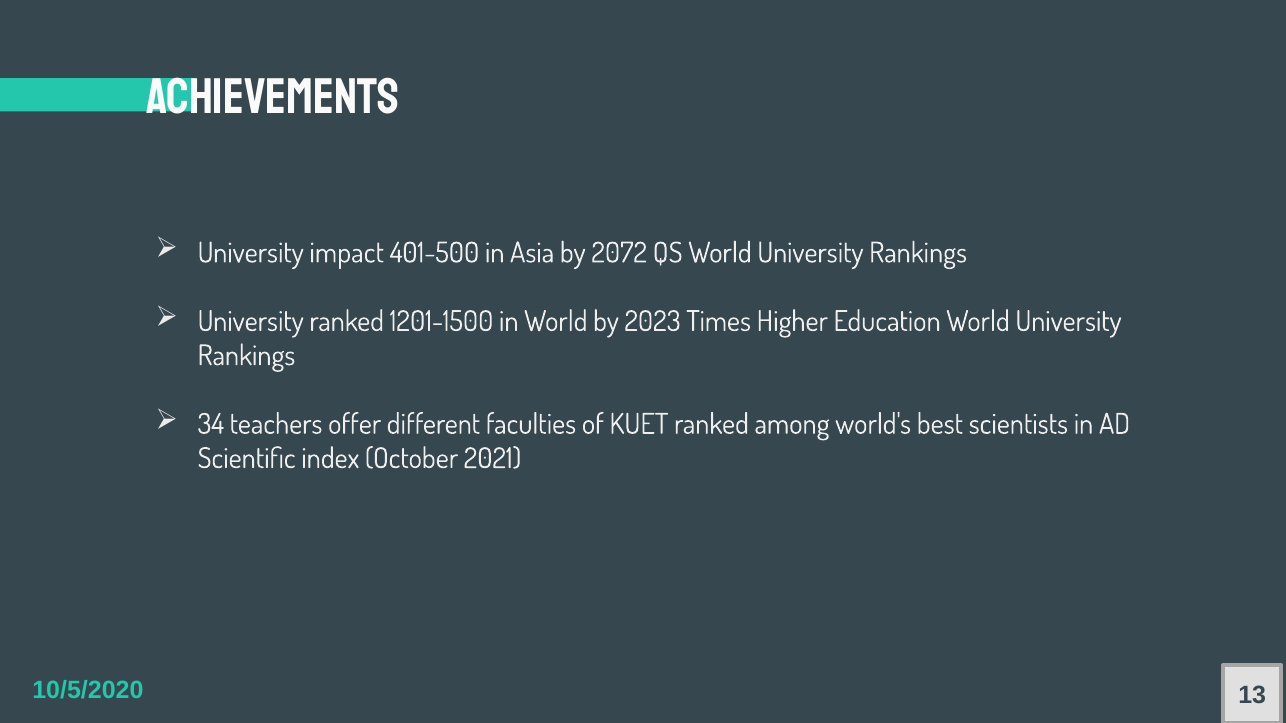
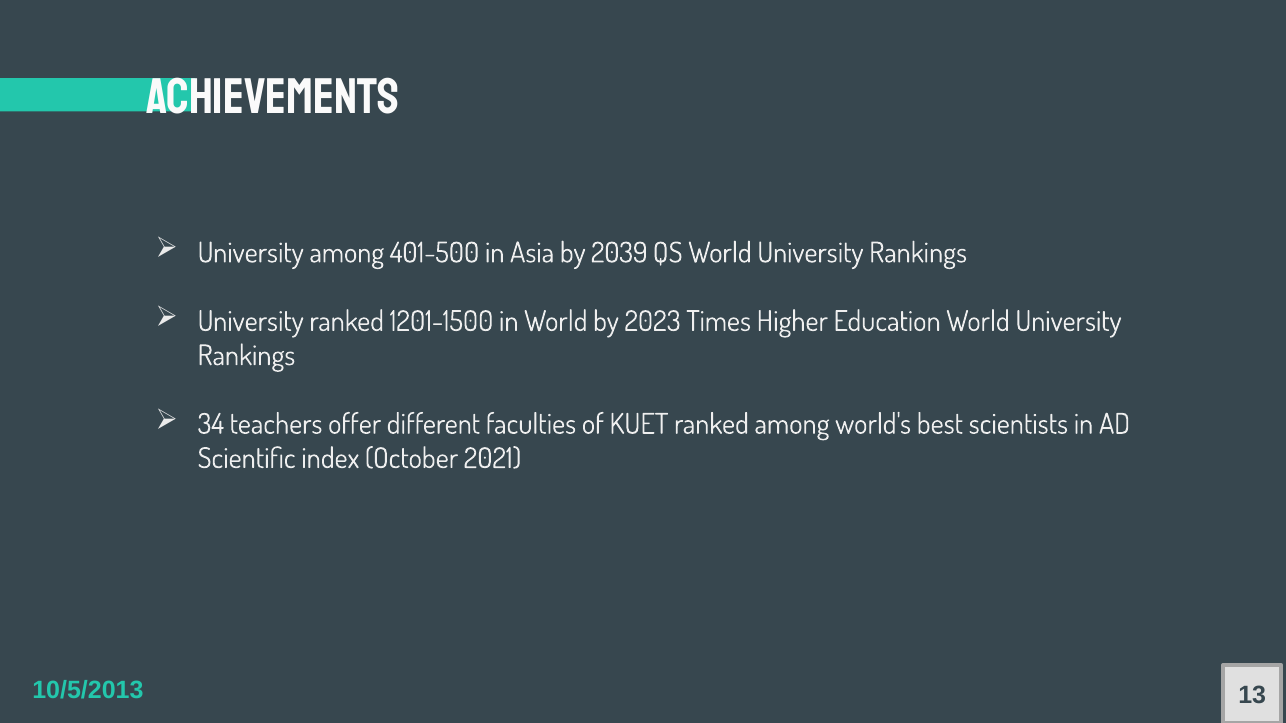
University impact: impact -> among
2072: 2072 -> 2039
10/5/2020: 10/5/2020 -> 10/5/2013
